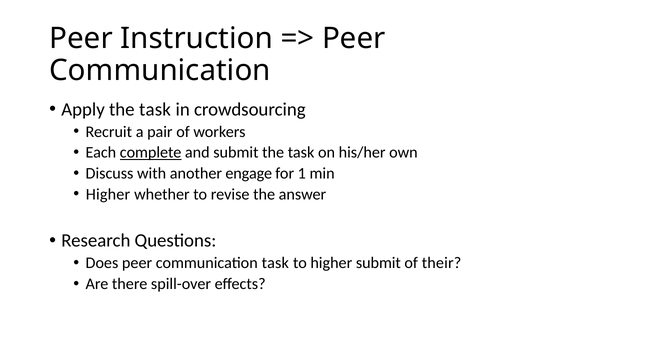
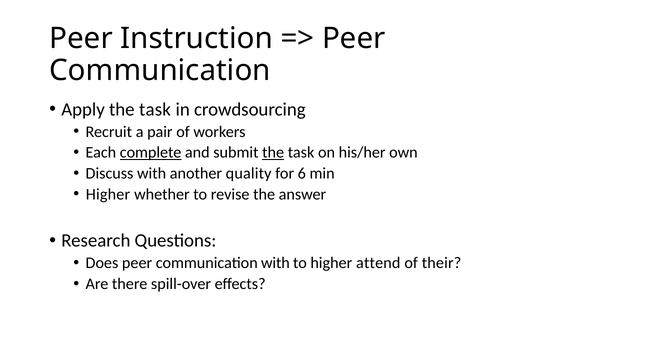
the at (273, 152) underline: none -> present
engage: engage -> quality
1: 1 -> 6
communication task: task -> with
higher submit: submit -> attend
